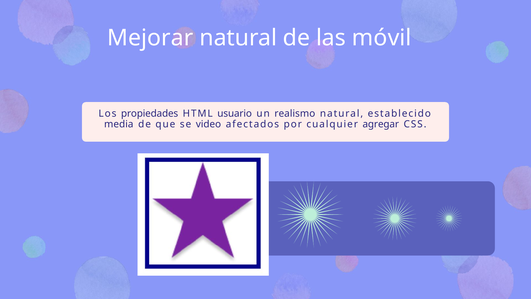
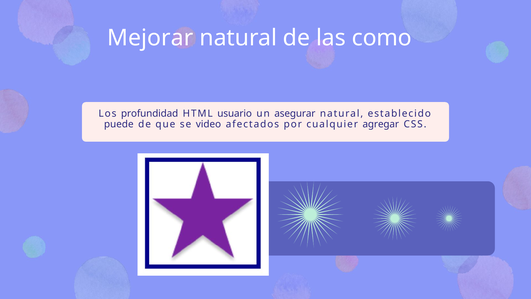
móvil: móvil -> como
propiedades: propiedades -> profundidad
realismo: realismo -> asegurar
media: media -> puede
